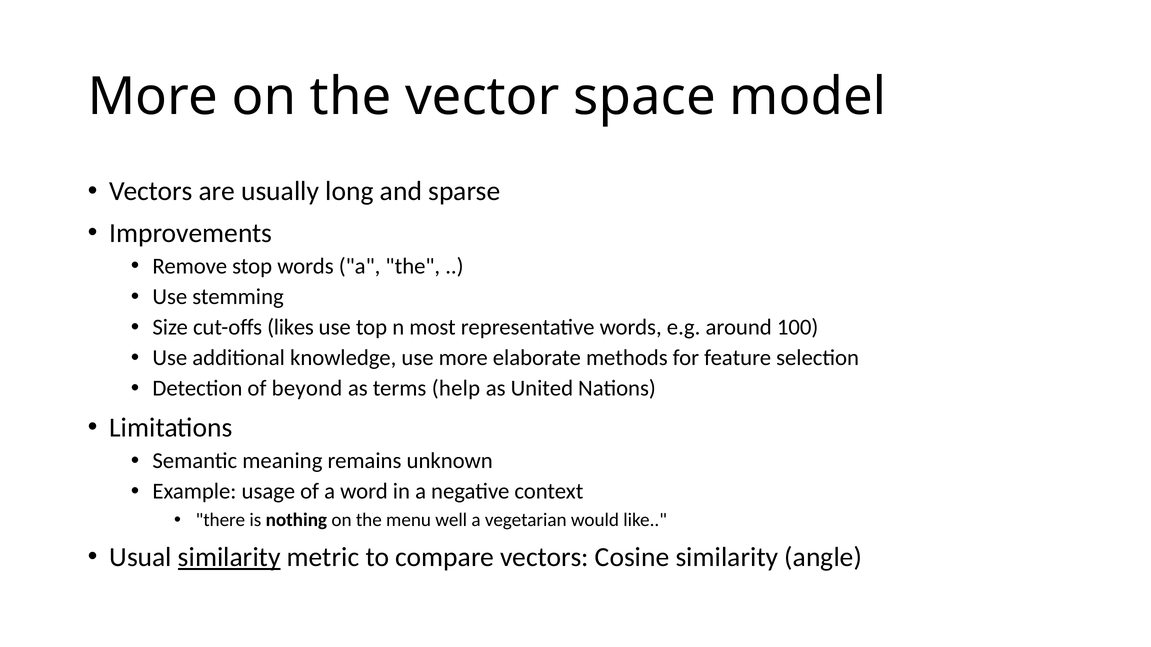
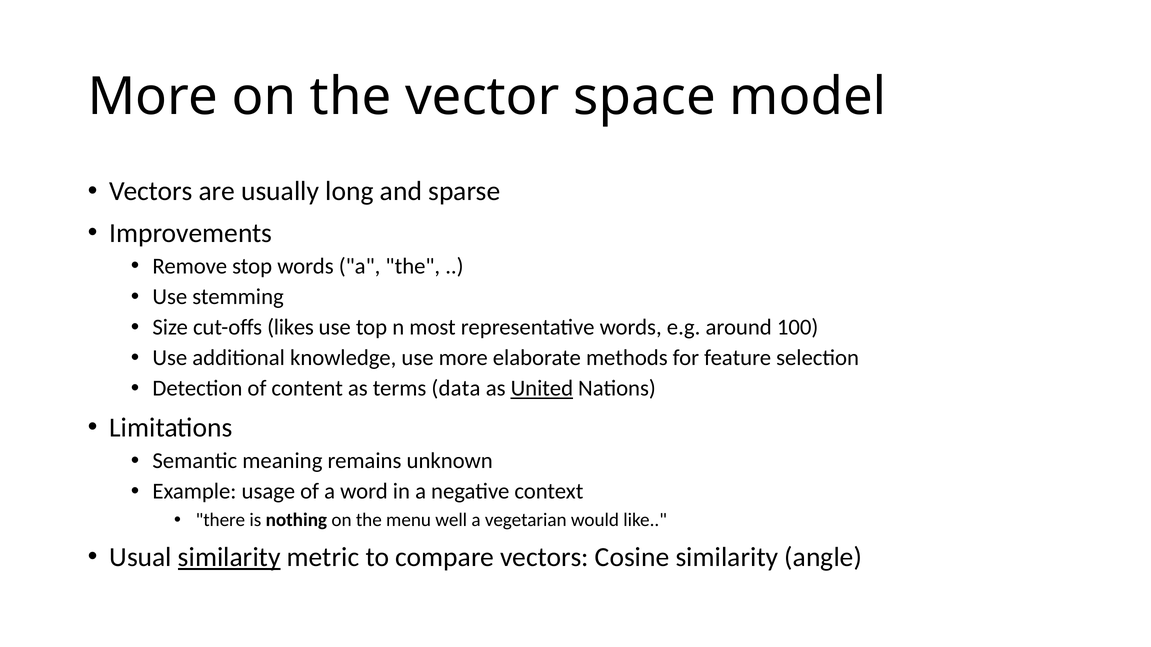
beyond: beyond -> content
help: help -> data
United underline: none -> present
